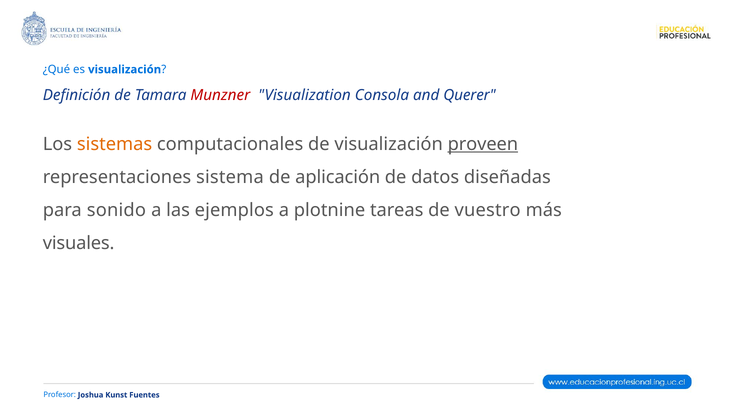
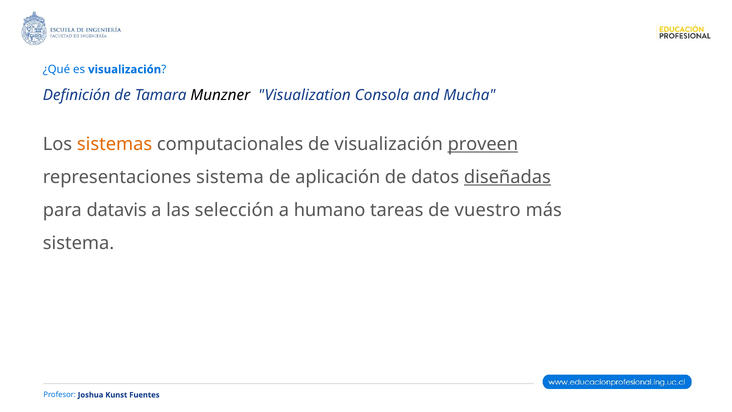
Munzner colour: red -> black
Querer: Querer -> Mucha
diseñadas underline: none -> present
sonido: sonido -> datavis
ejemplos: ejemplos -> selección
plotnine: plotnine -> humano
visuales at (79, 243): visuales -> sistema
